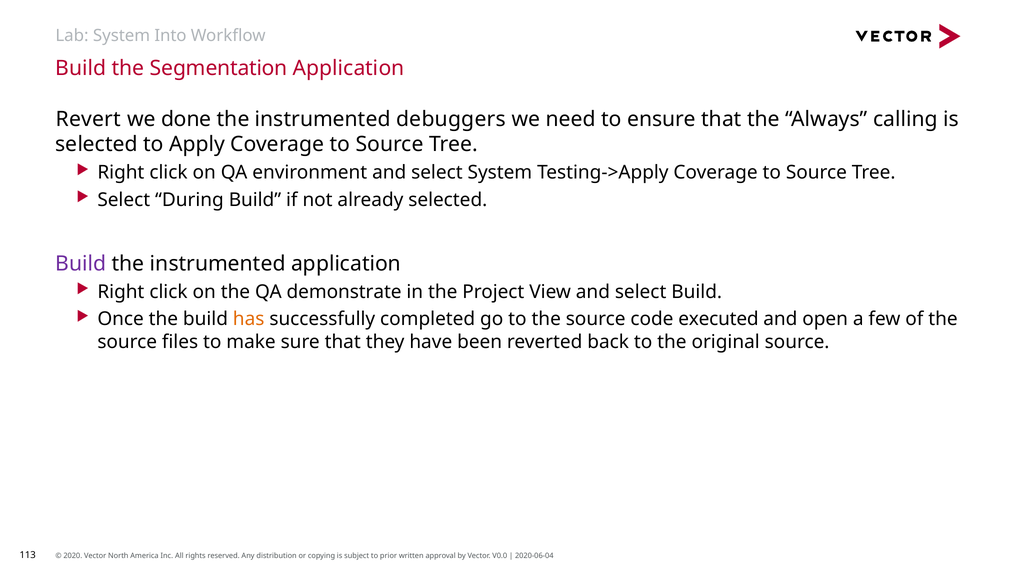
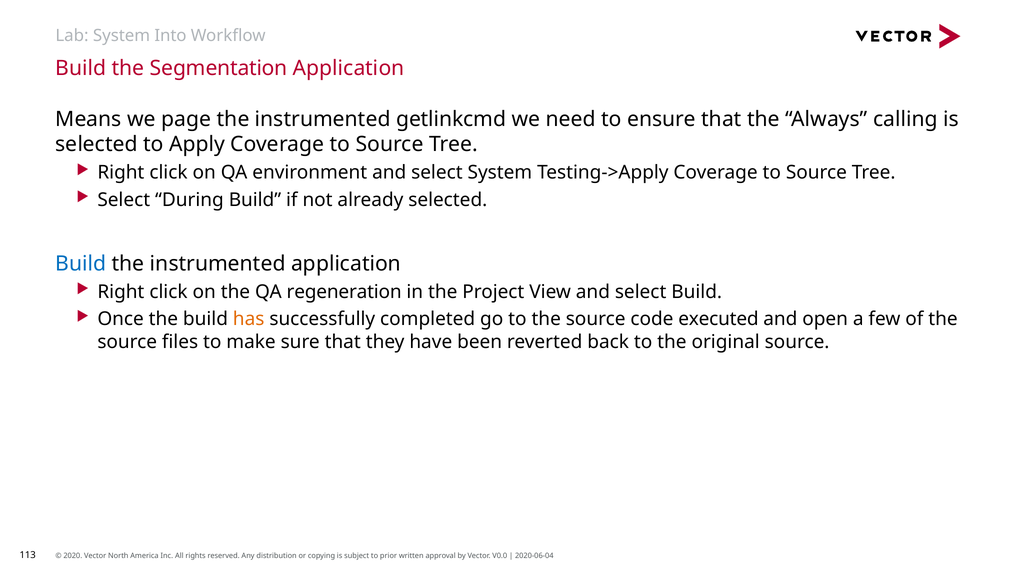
Revert: Revert -> Means
done: done -> page
debuggers: debuggers -> getlinkcmd
Build at (81, 264) colour: purple -> blue
demonstrate: demonstrate -> regeneration
